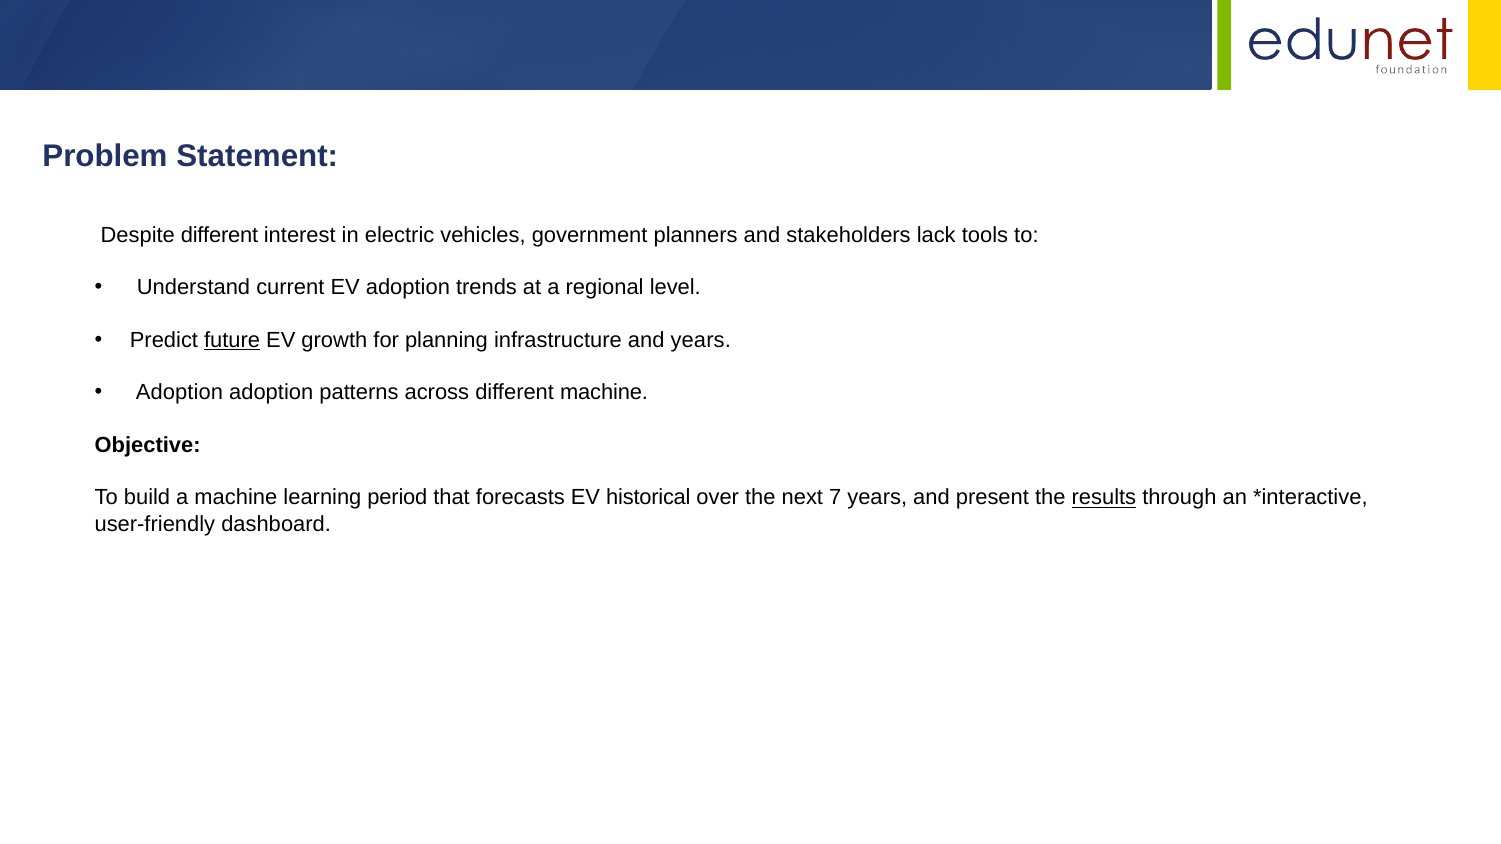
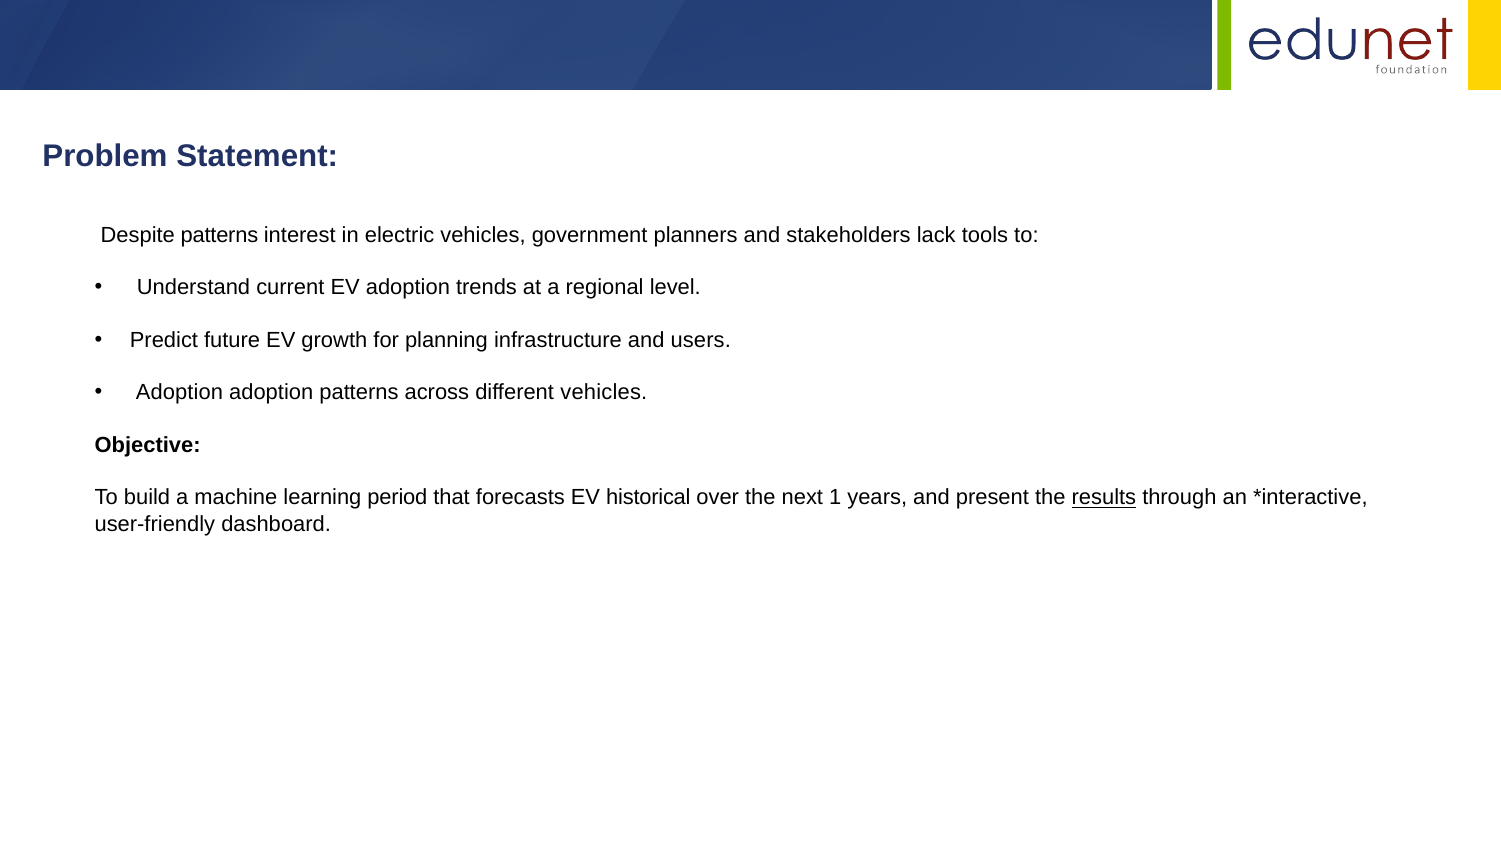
Despite different: different -> patterns
future underline: present -> none
and years: years -> users
different machine: machine -> vehicles
7: 7 -> 1
